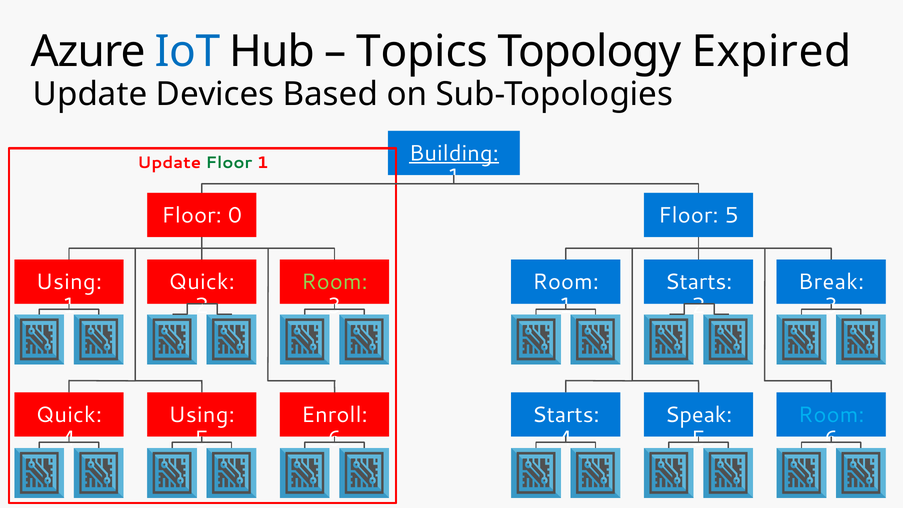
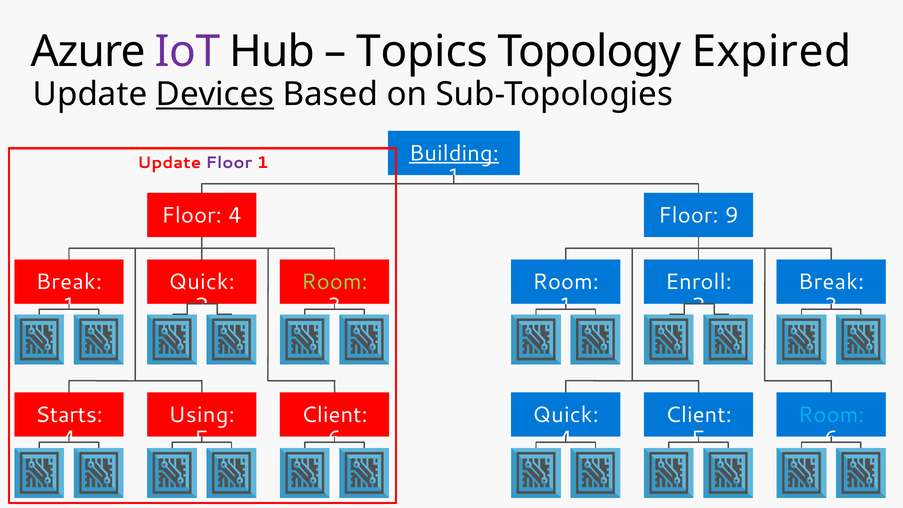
IoT colour: blue -> purple
Devices underline: none -> present
Floor at (229, 163) colour: green -> purple
Floor 0: 0 -> 4
Floor 5: 5 -> 9
Using at (69, 282): Using -> Break
Starts at (699, 282): Starts -> Enroll
Quick at (69, 415): Quick -> Starts
Enroll at (334, 415): Enroll -> Client
Starts at (566, 415): Starts -> Quick
Speak at (699, 415): Speak -> Client
